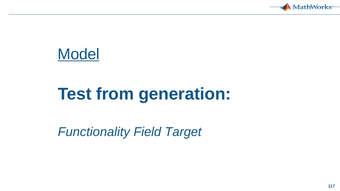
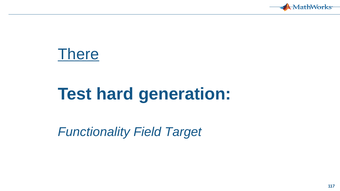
Model: Model -> There
from: from -> hard
